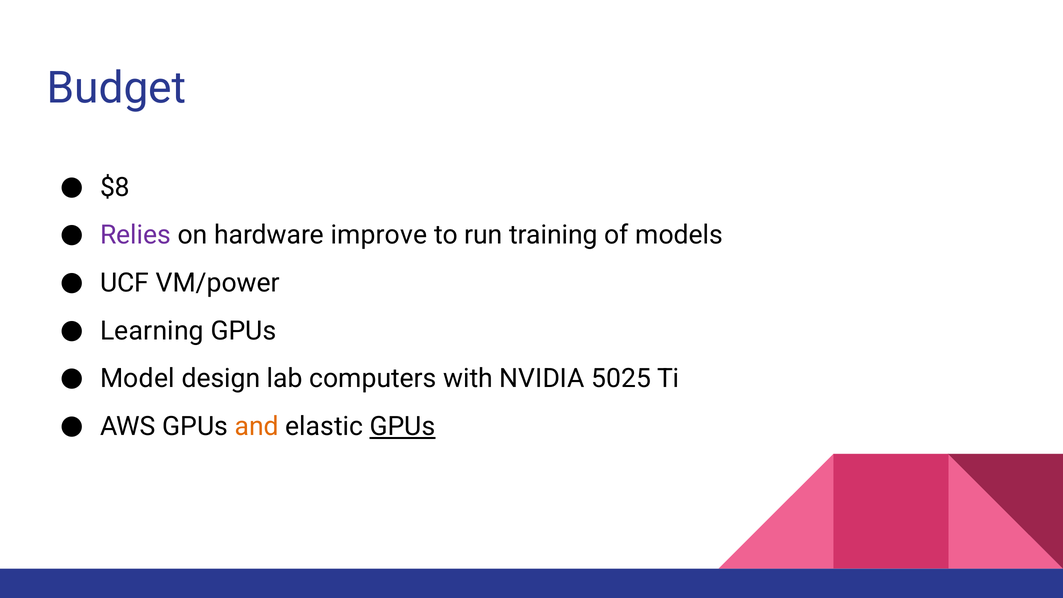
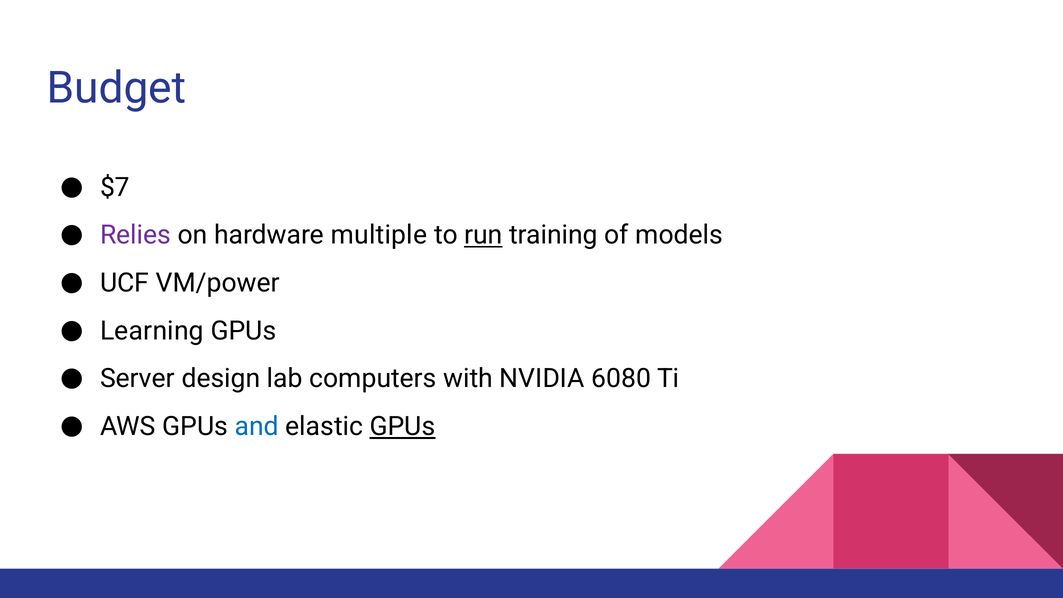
$8: $8 -> $7
improve: improve -> multiple
run underline: none -> present
Model: Model -> Server
5025: 5025 -> 6080
and colour: orange -> blue
